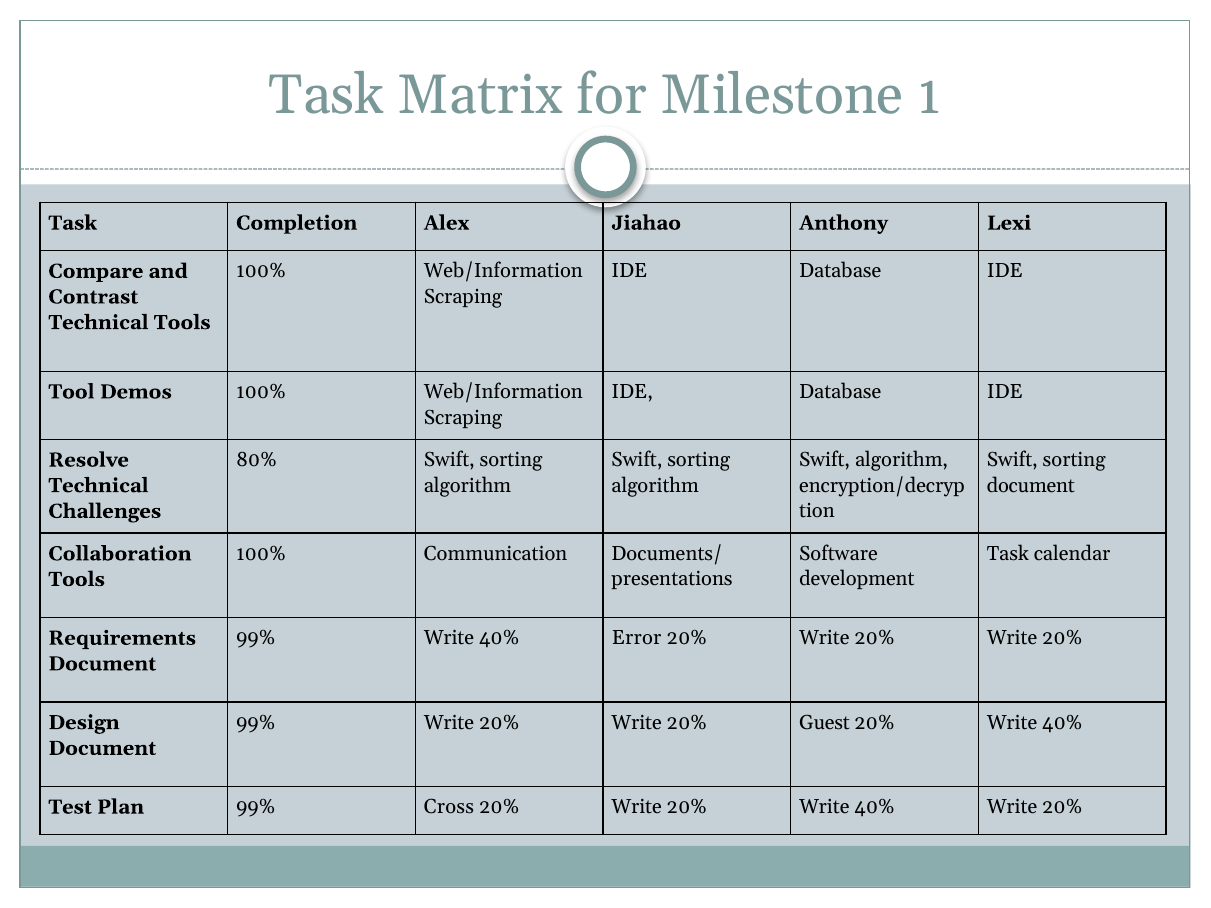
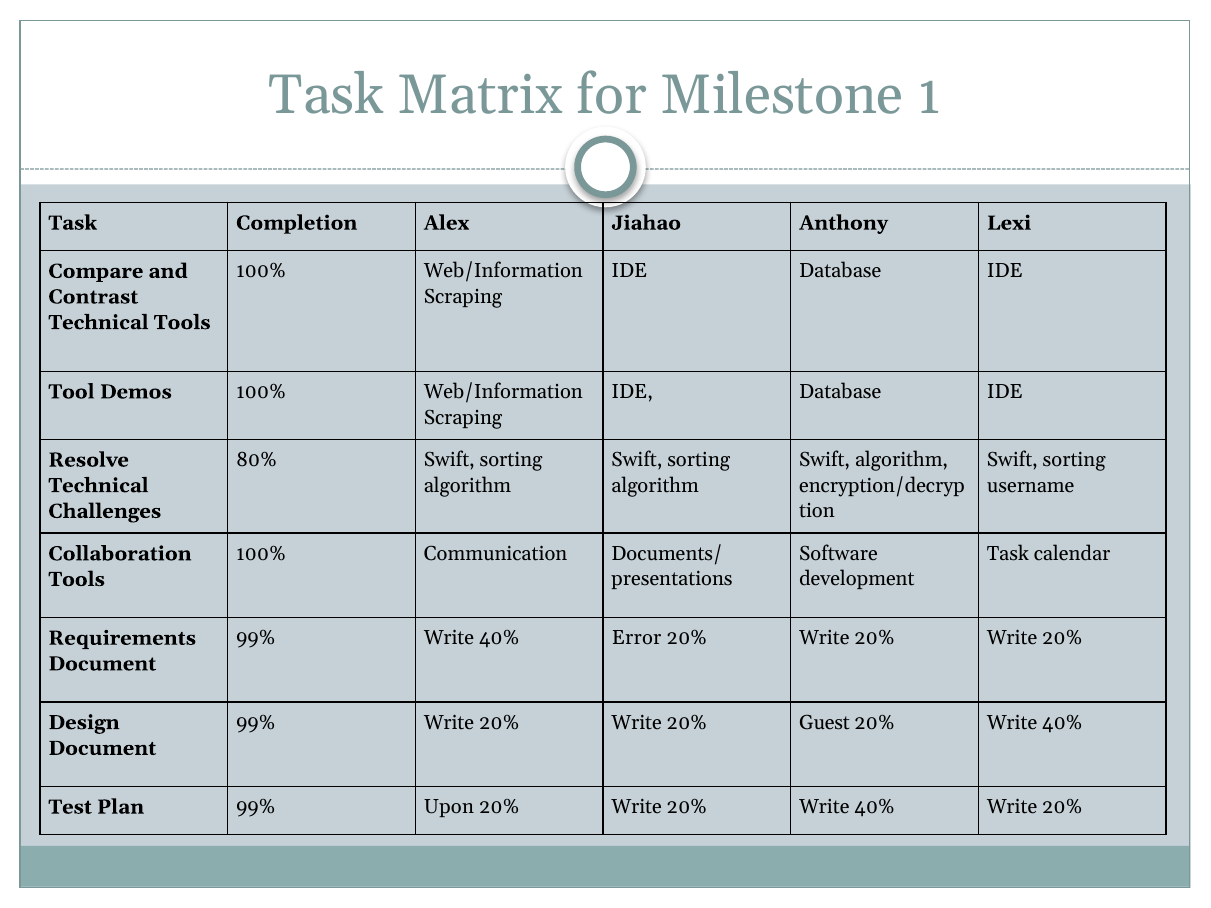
document at (1031, 486): document -> username
Cross: Cross -> Upon
